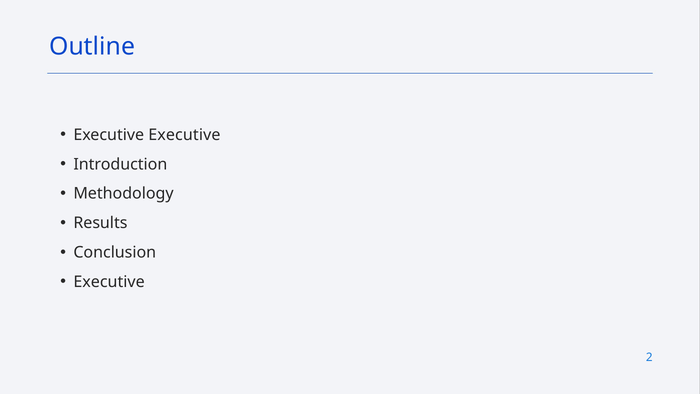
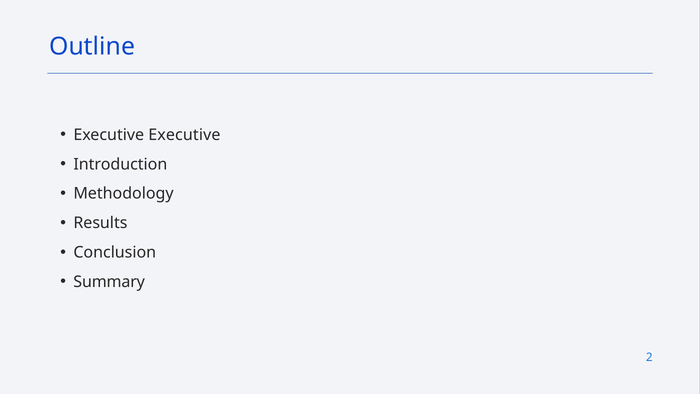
Executive at (109, 282): Executive -> Summary
